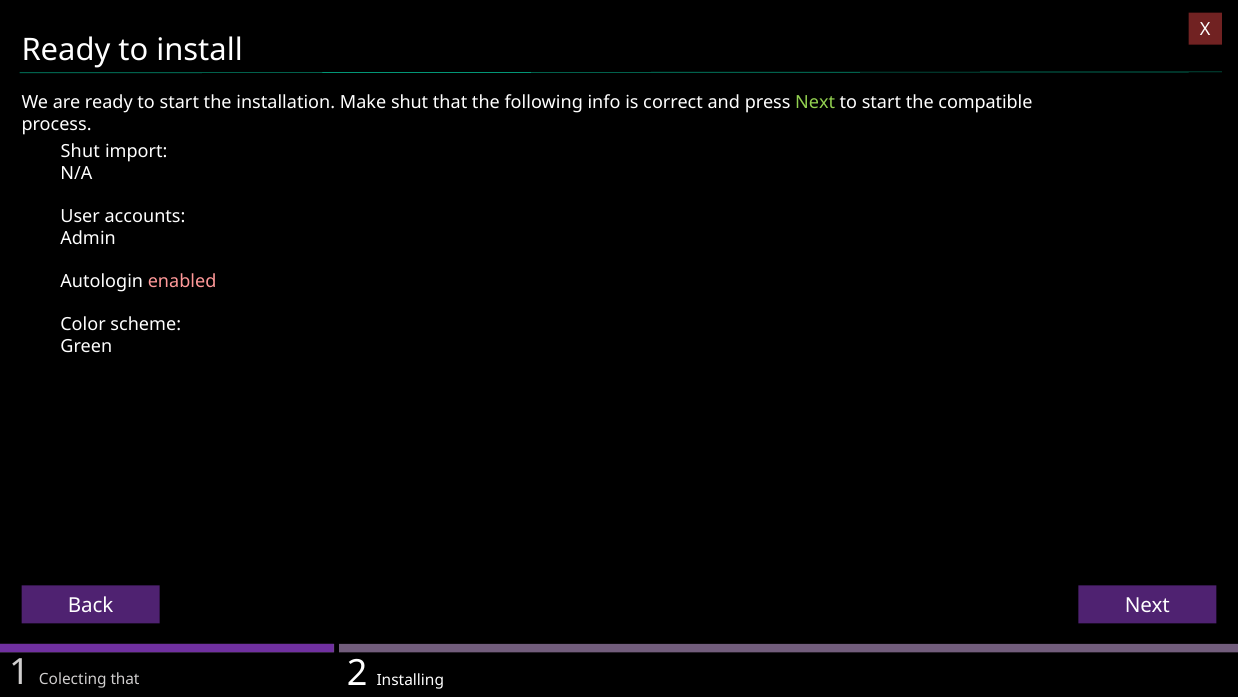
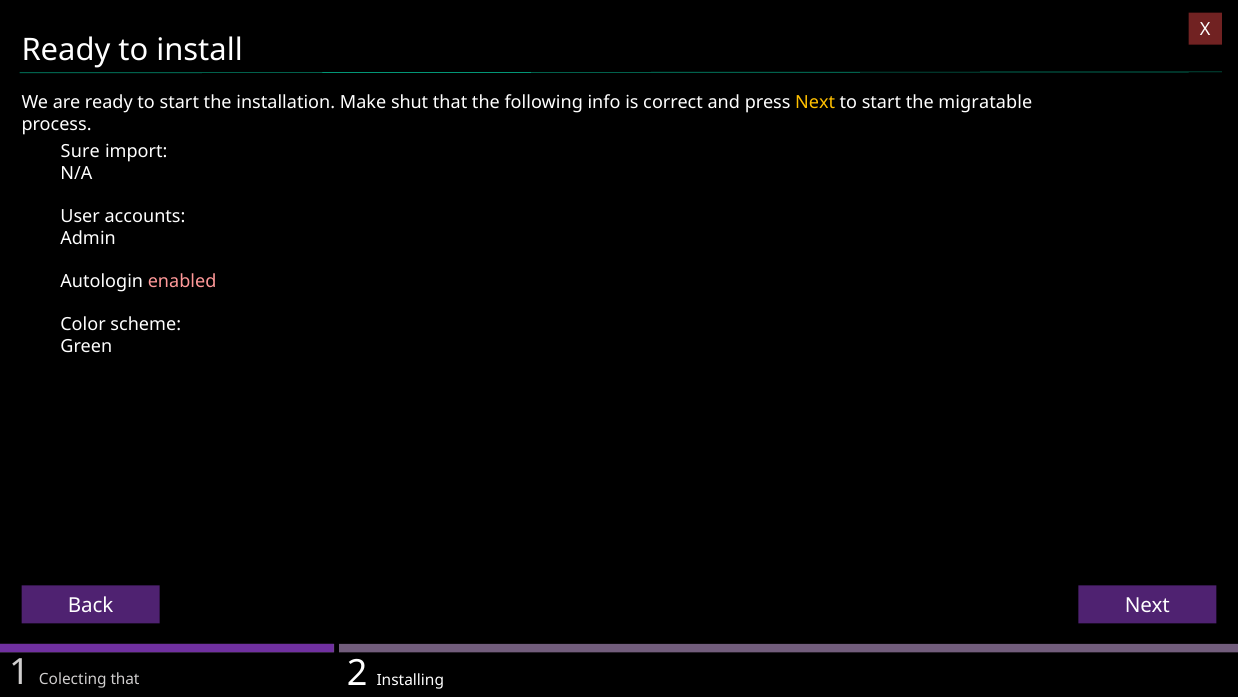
Next at (815, 102) colour: light green -> yellow
compatible: compatible -> migratable
Shut at (80, 151): Shut -> Sure
